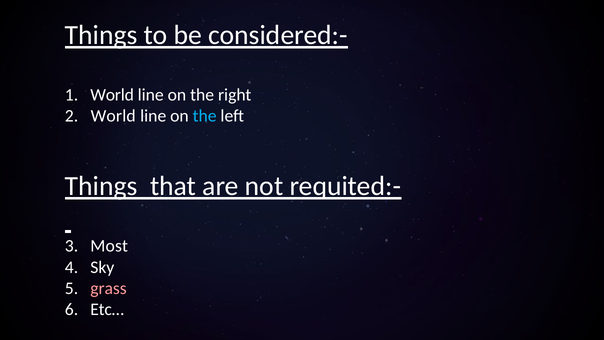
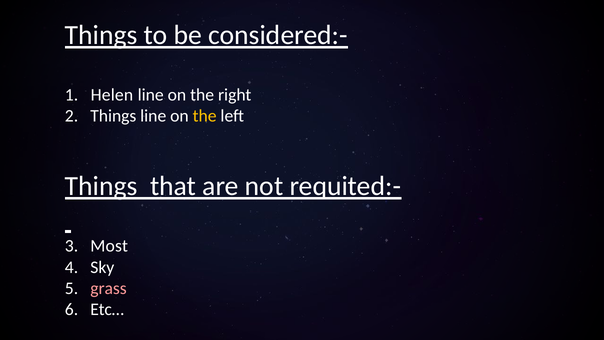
World at (112, 95): World -> Helen
World at (113, 116): World -> Things
the at (205, 116) colour: light blue -> yellow
